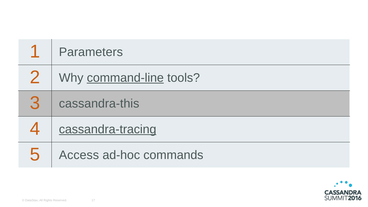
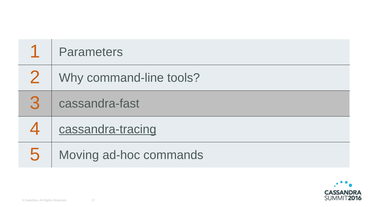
command-line underline: present -> none
cassandra-this: cassandra-this -> cassandra-fast
Access: Access -> Moving
